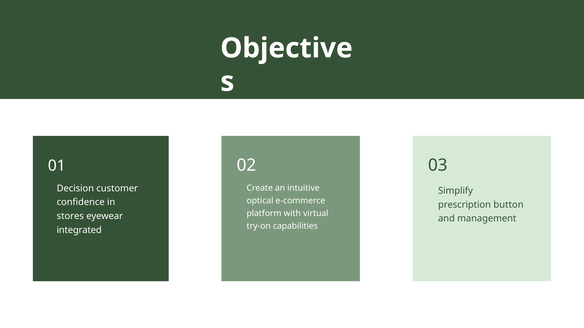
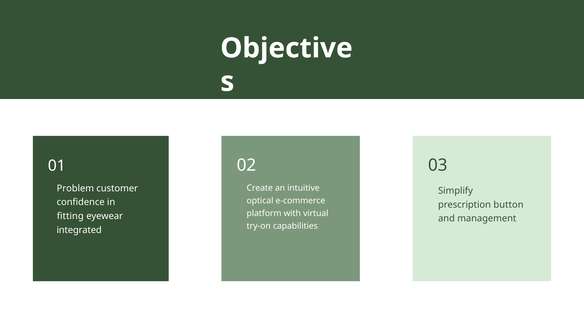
Decision: Decision -> Problem
stores: stores -> fitting
